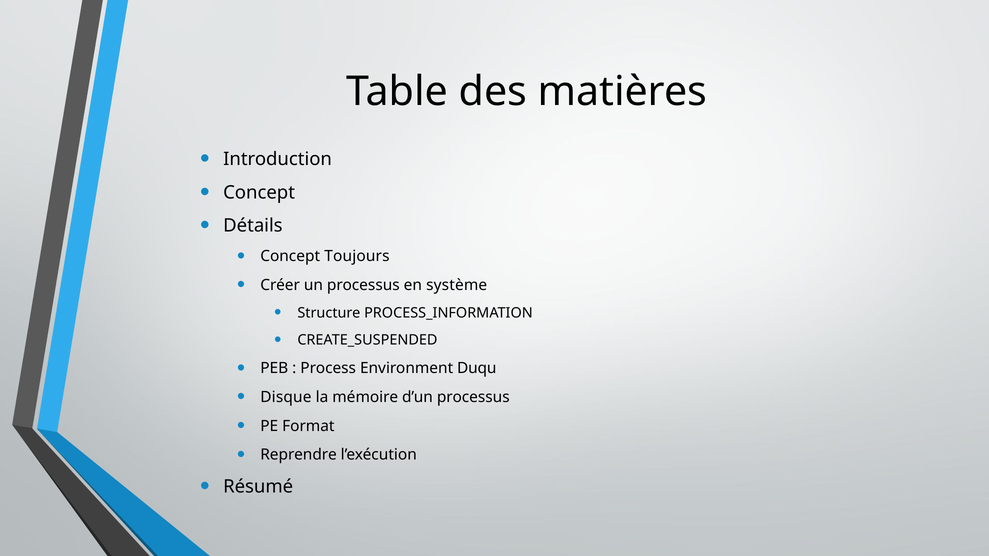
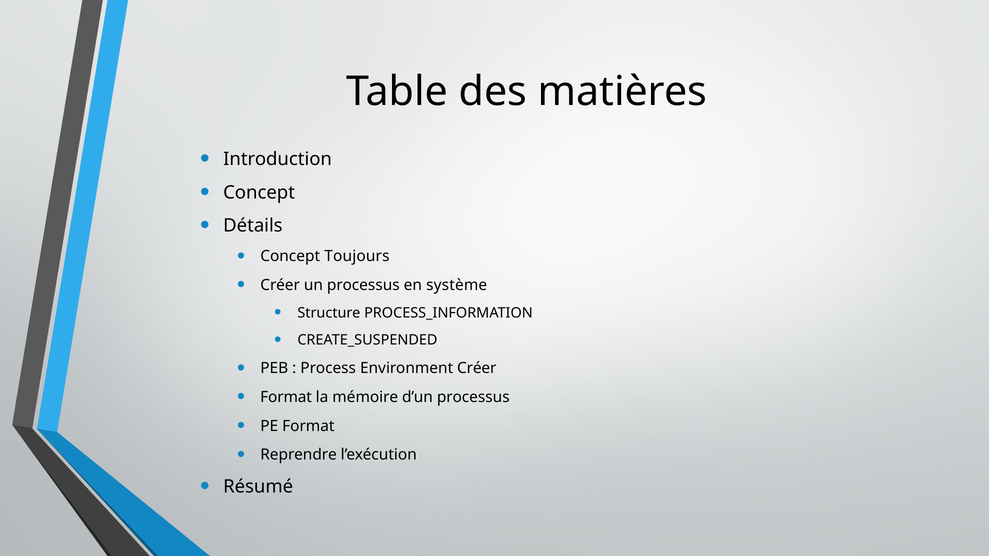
Environment Duqu: Duqu -> Créer
Disque at (286, 397): Disque -> Format
